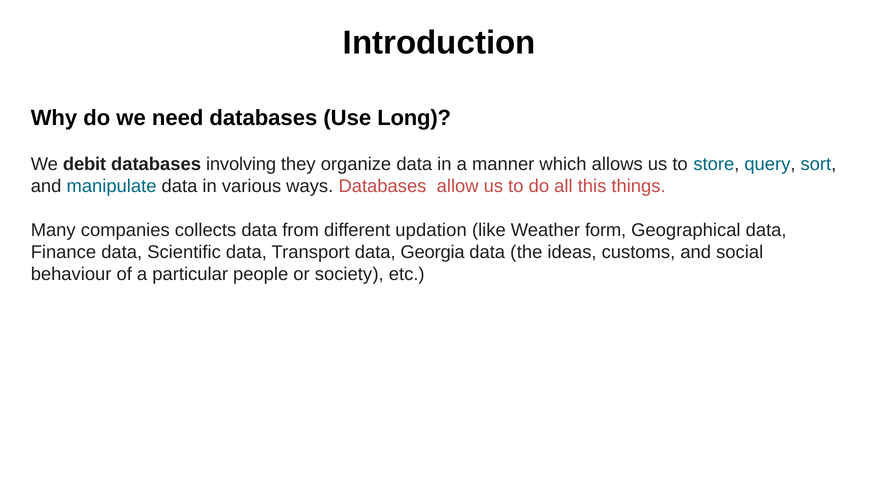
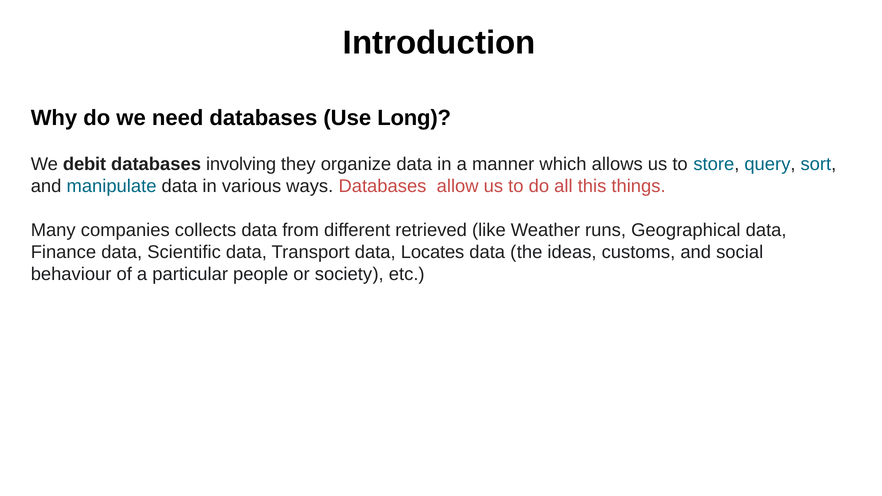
updation: updation -> retrieved
form: form -> runs
Georgia: Georgia -> Locates
